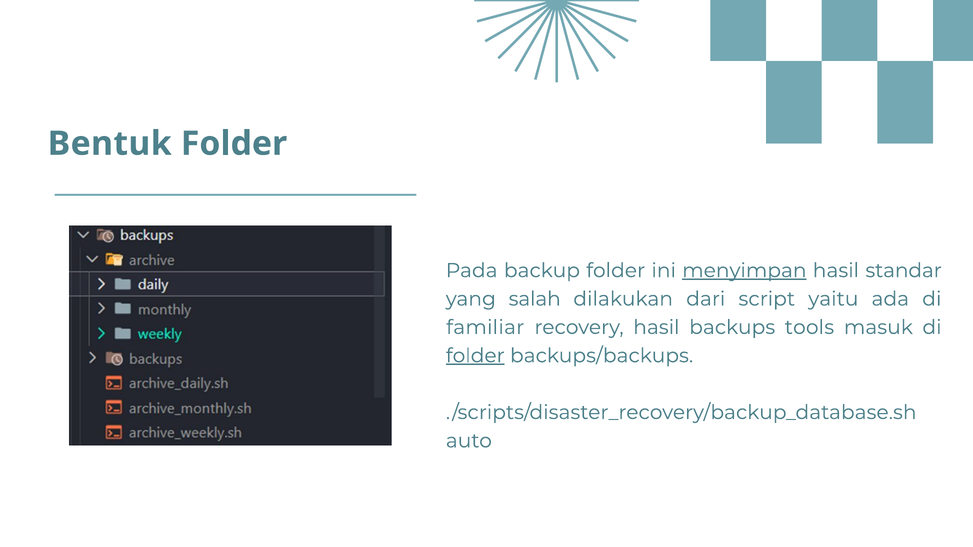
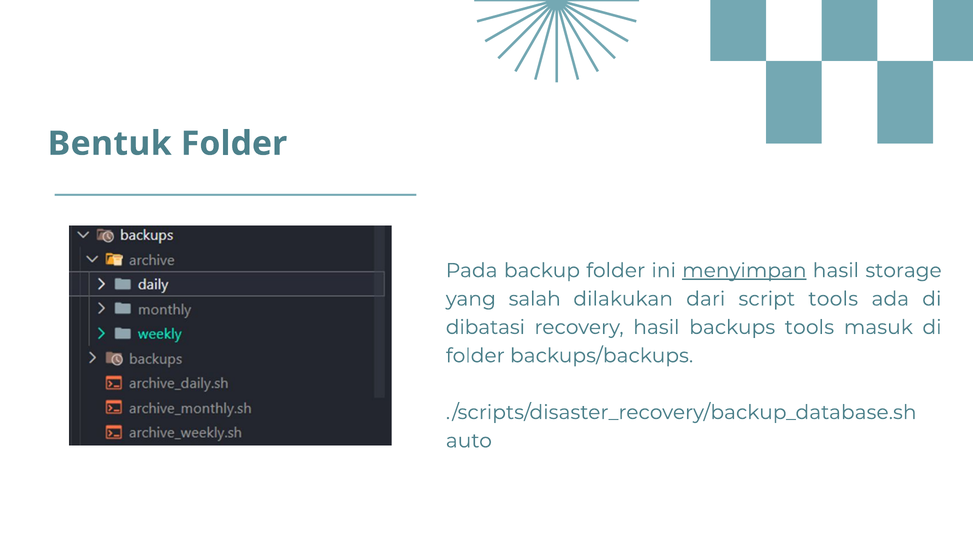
standar: standar -> storage
script yaitu: yaitu -> tools
familiar: familiar -> dibatasi
folder at (475, 356) underline: present -> none
